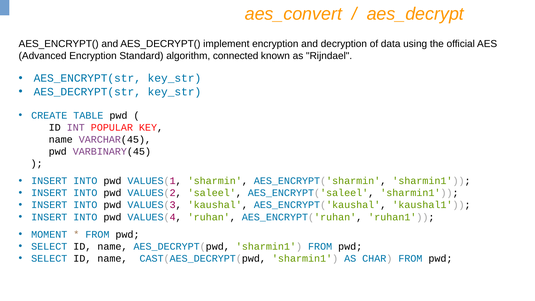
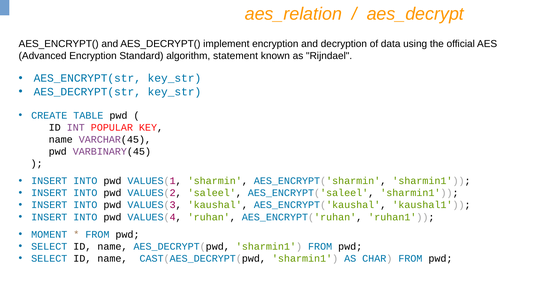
aes_convert: aes_convert -> aes_relation
connected: connected -> statement
